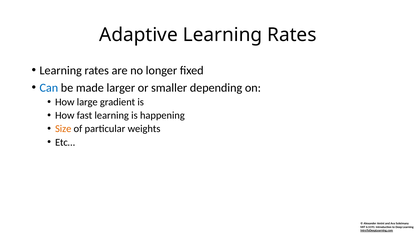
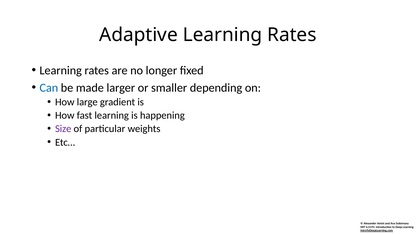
Size colour: orange -> purple
